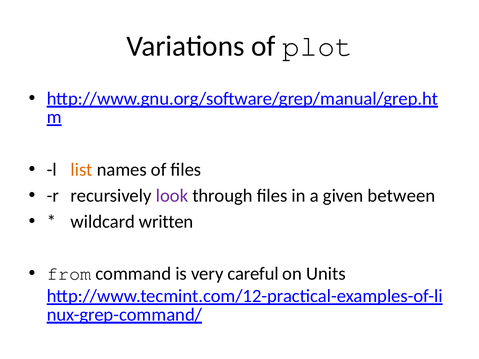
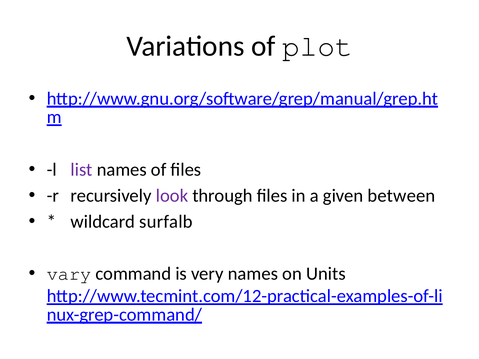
list colour: orange -> purple
written: written -> surfalb
from: from -> vary
very careful: careful -> names
